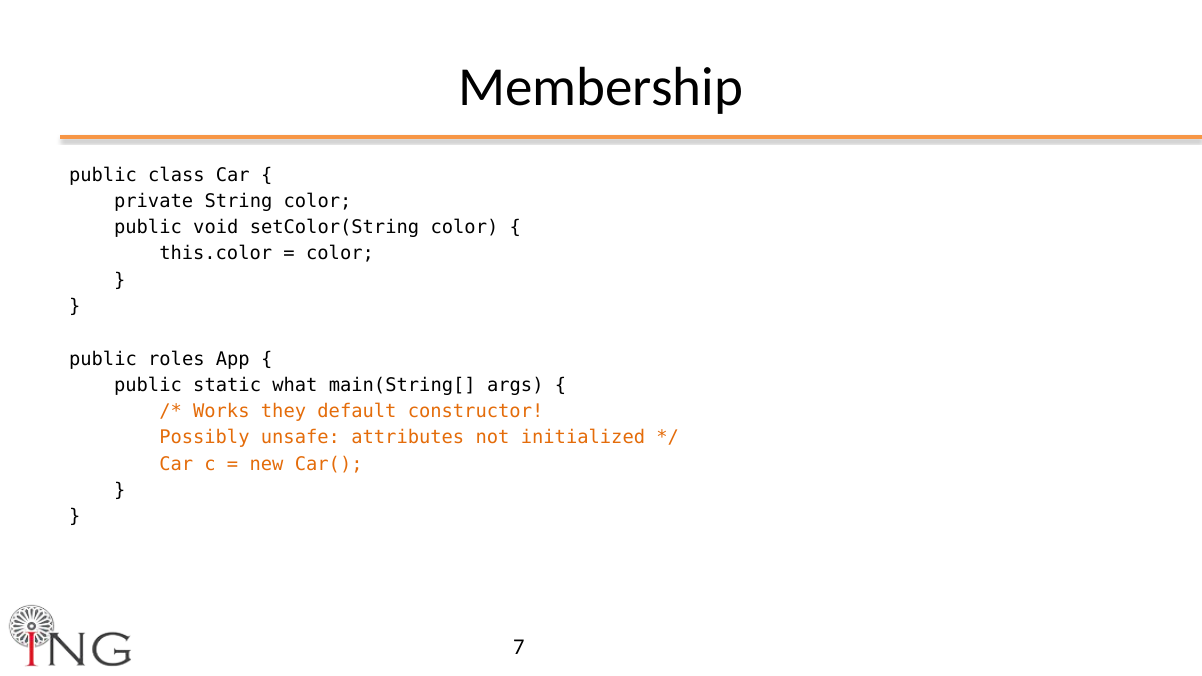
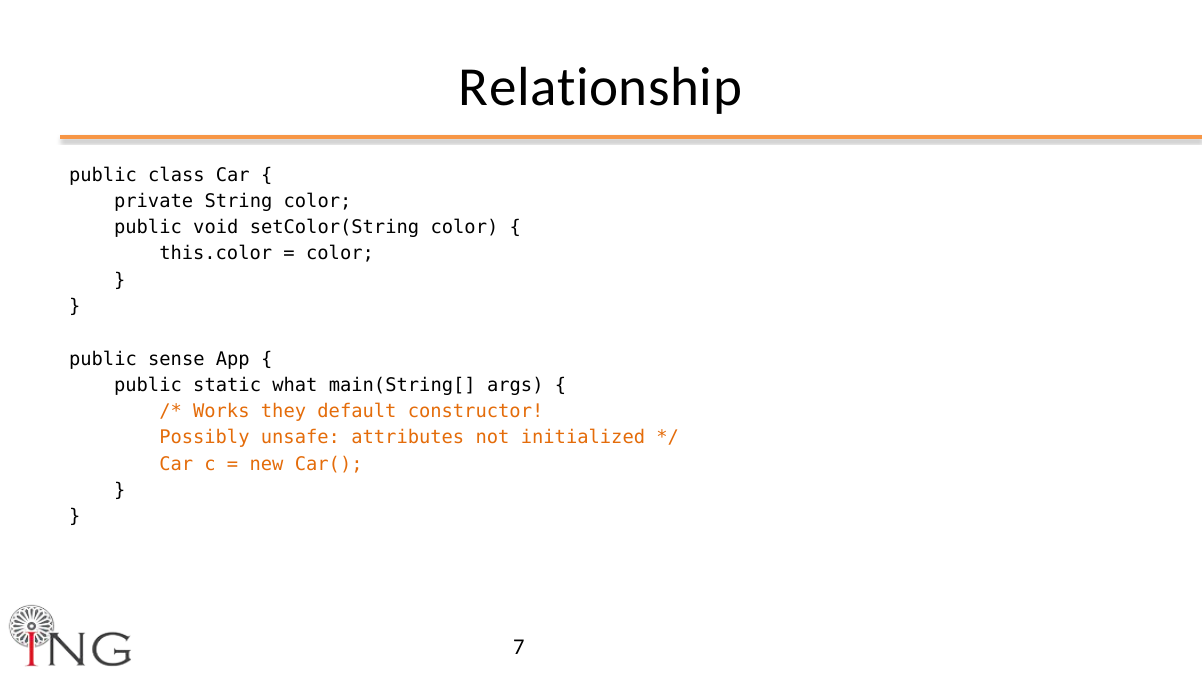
Membership: Membership -> Relationship
roles: roles -> sense
